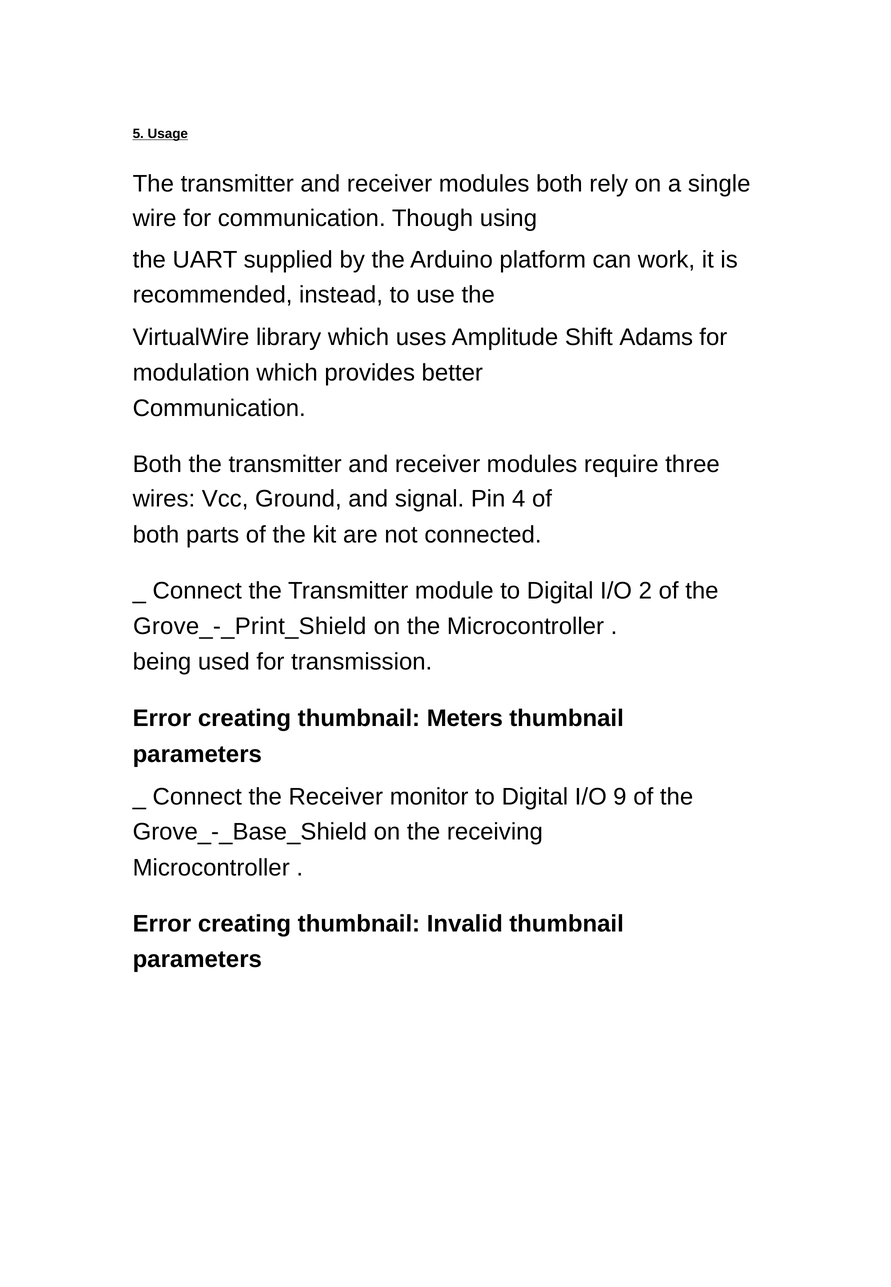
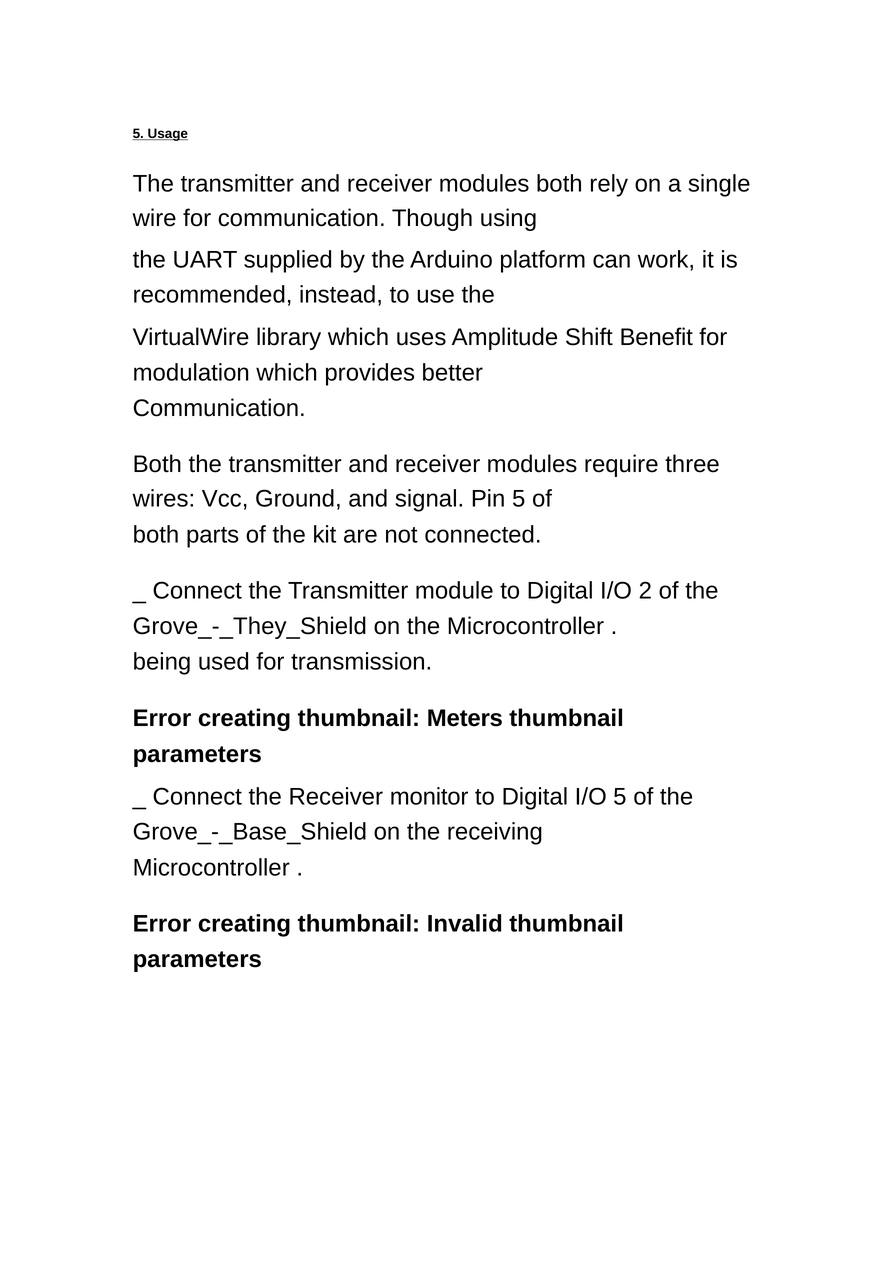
Adams: Adams -> Benefit
Pin 4: 4 -> 5
Grove_-_Print_Shield: Grove_-_Print_Shield -> Grove_-_They_Shield
I/O 9: 9 -> 5
